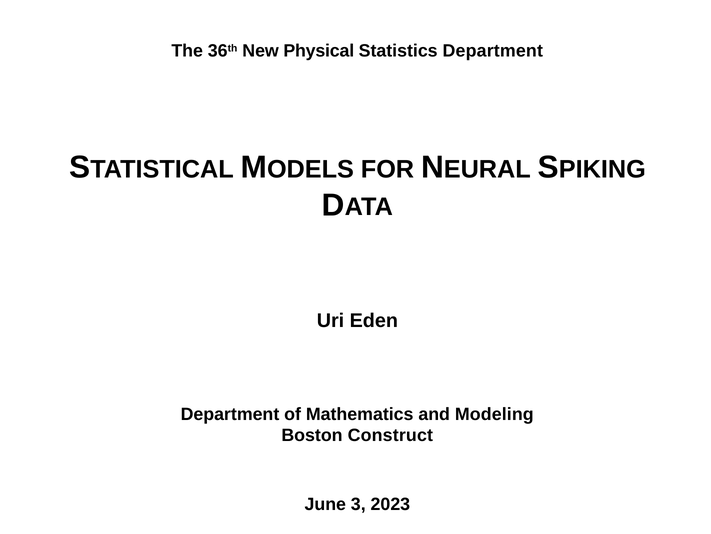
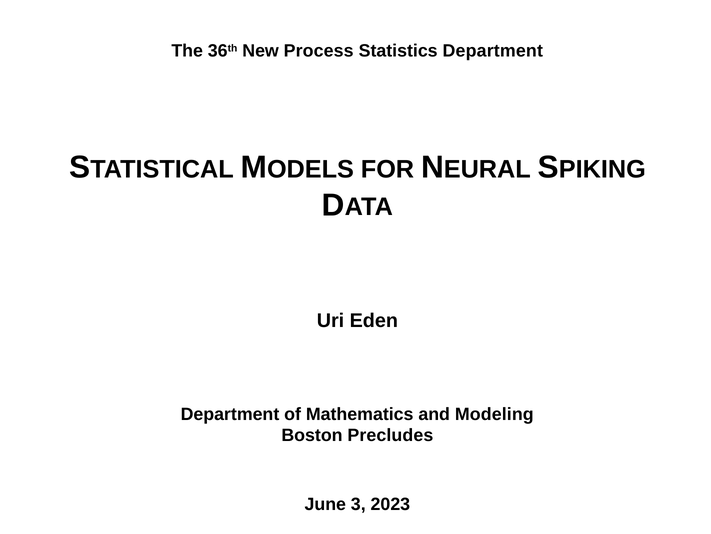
Physical: Physical -> Process
Construct: Construct -> Precludes
